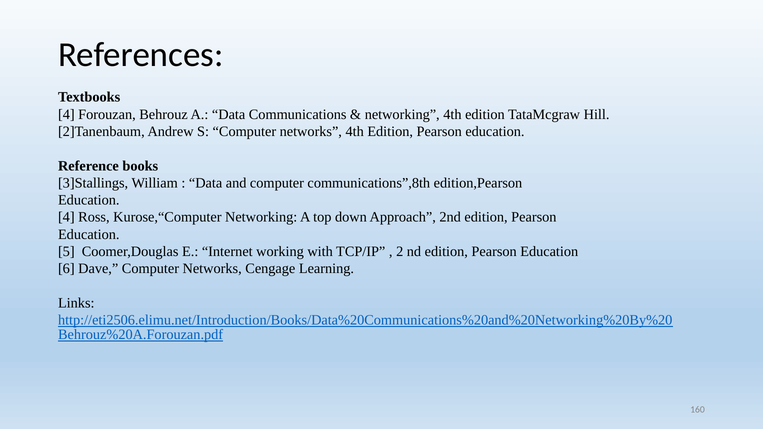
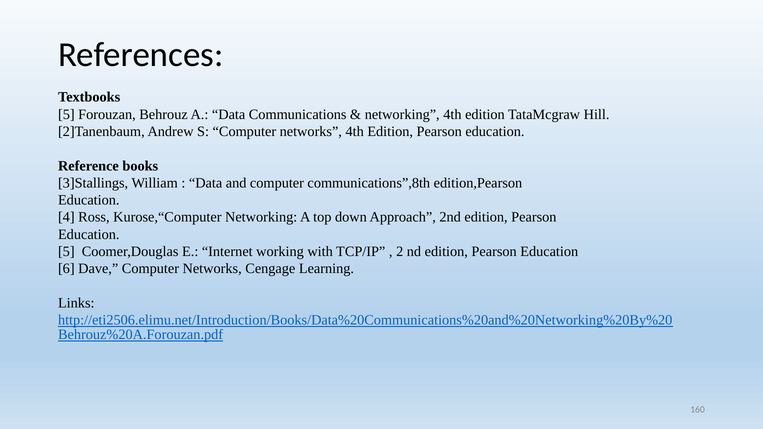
4 at (66, 114): 4 -> 5
